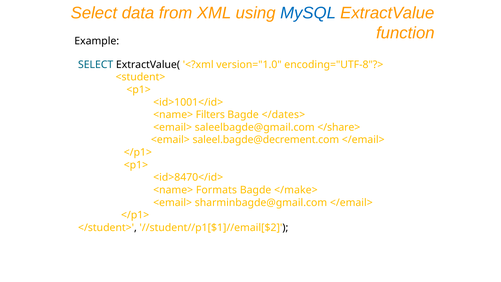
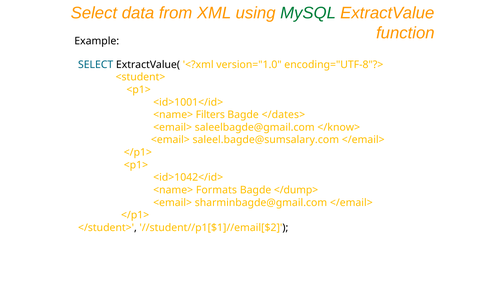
MySQL colour: blue -> green
</share>: </share> -> </know>
saleel.bagde@decrement.com: saleel.bagde@decrement.com -> saleel.bagde@sumsalary.com
<id>8470</id>: <id>8470</id> -> <id>1042</id>
</make>: </make> -> </dump>
